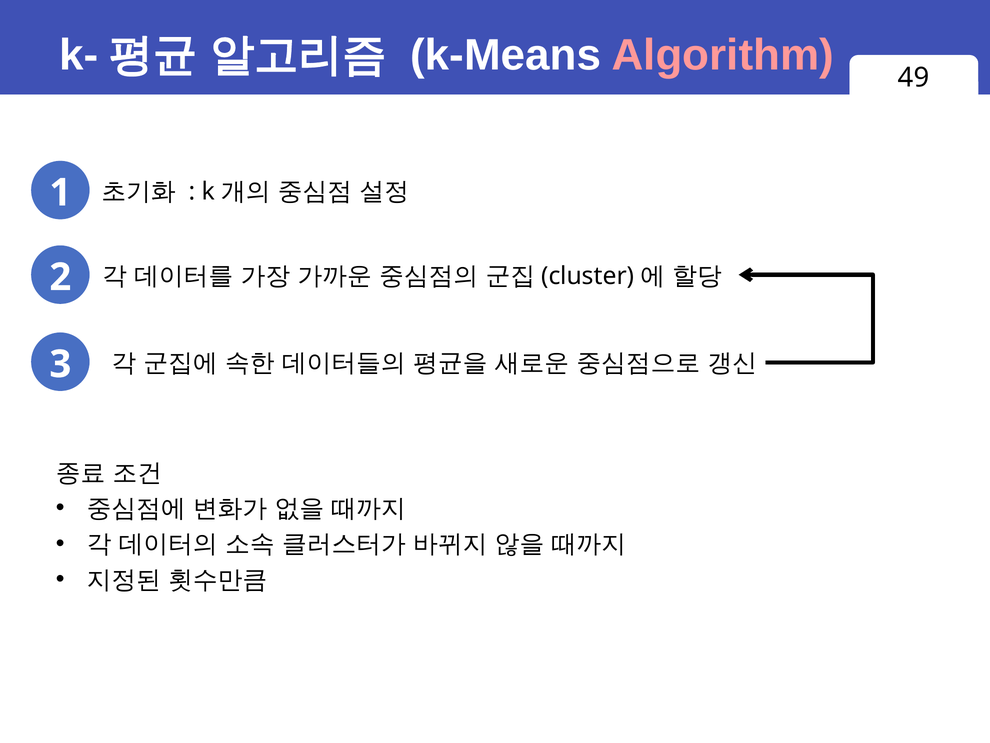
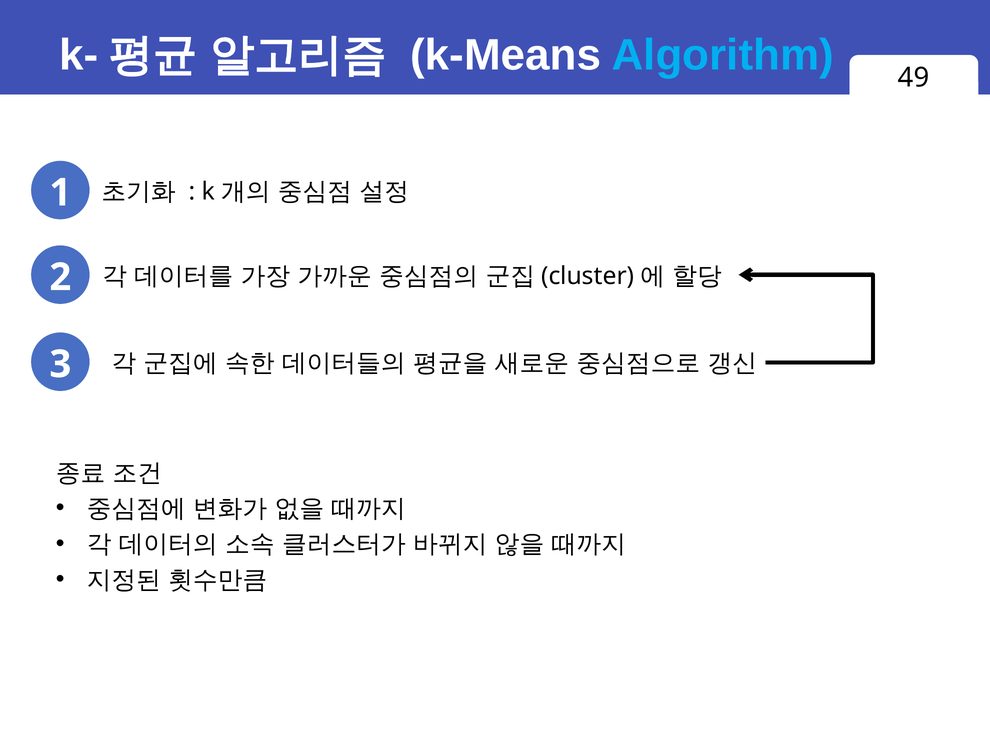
Algorithm colour: pink -> light blue
